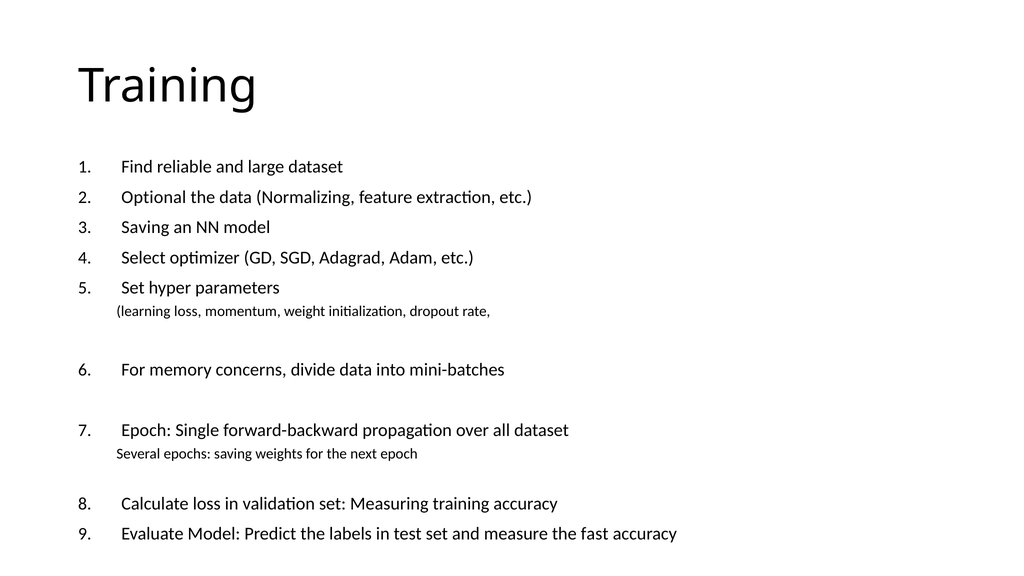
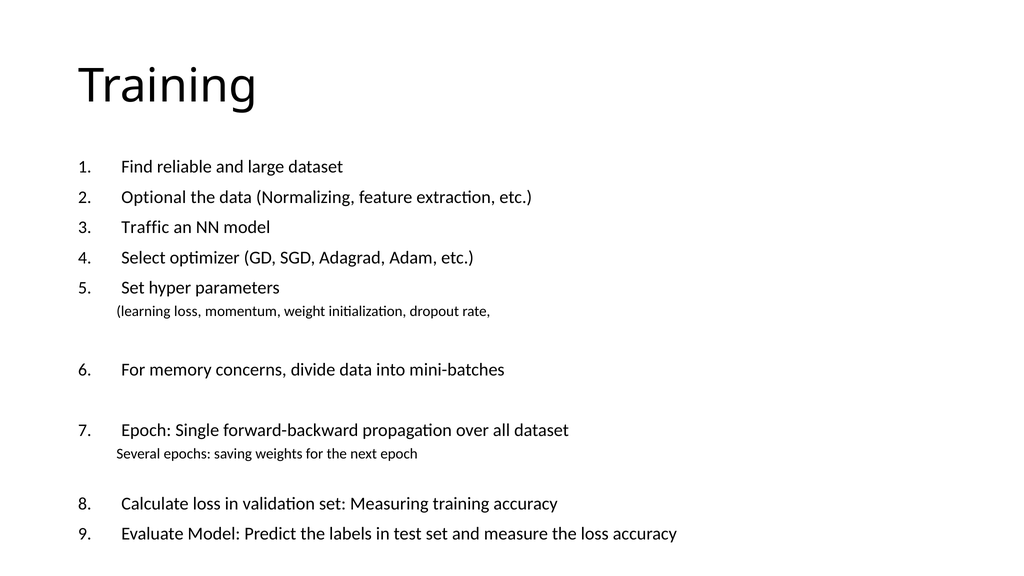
Saving at (145, 227): Saving -> Traffic
the fast: fast -> loss
